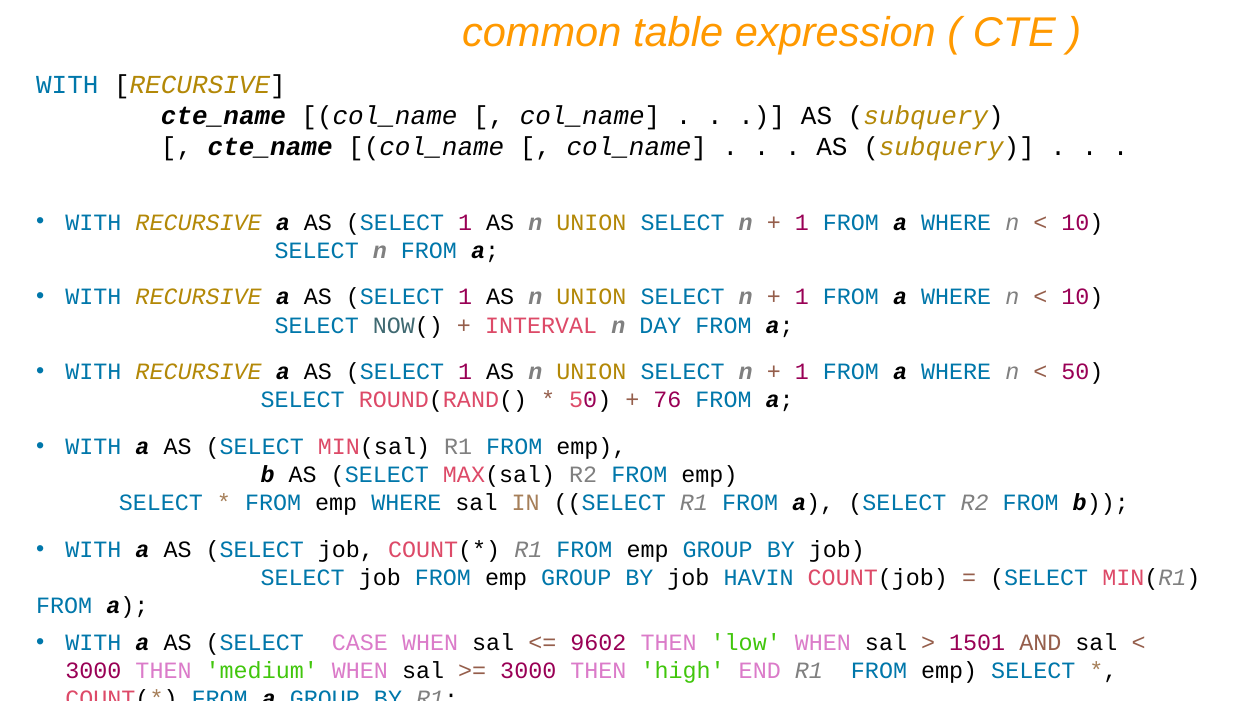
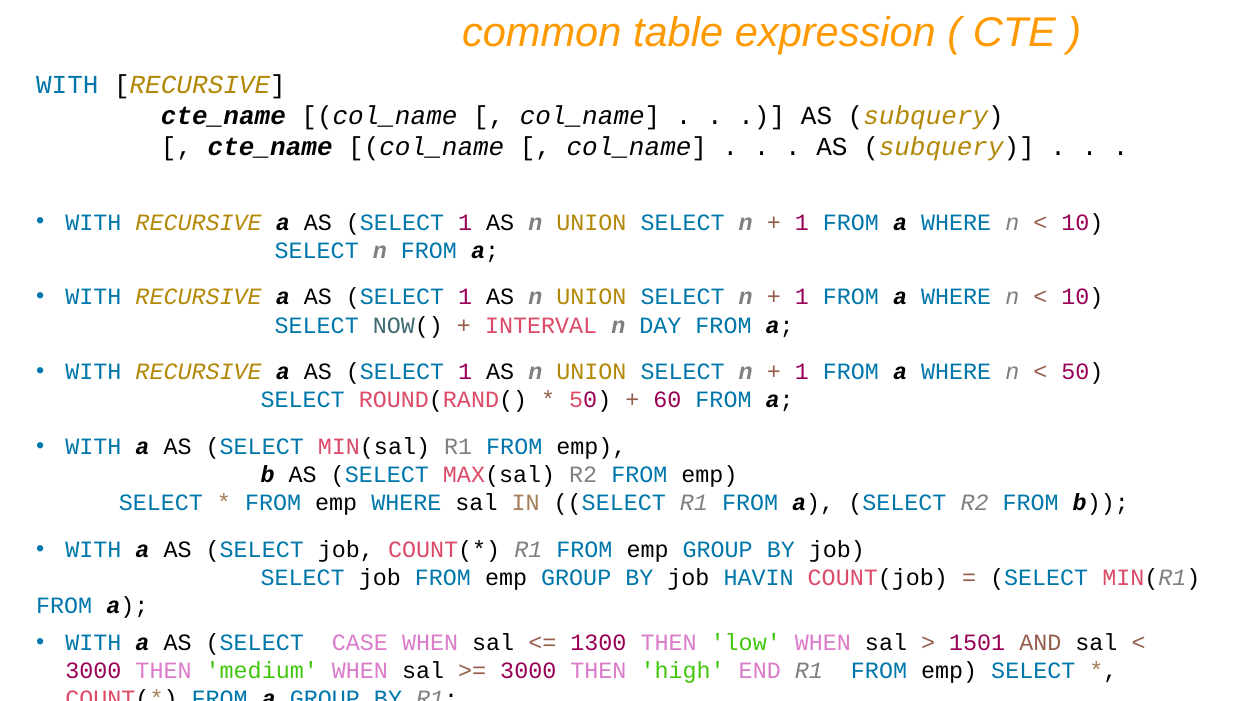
76: 76 -> 60
9602: 9602 -> 1300
